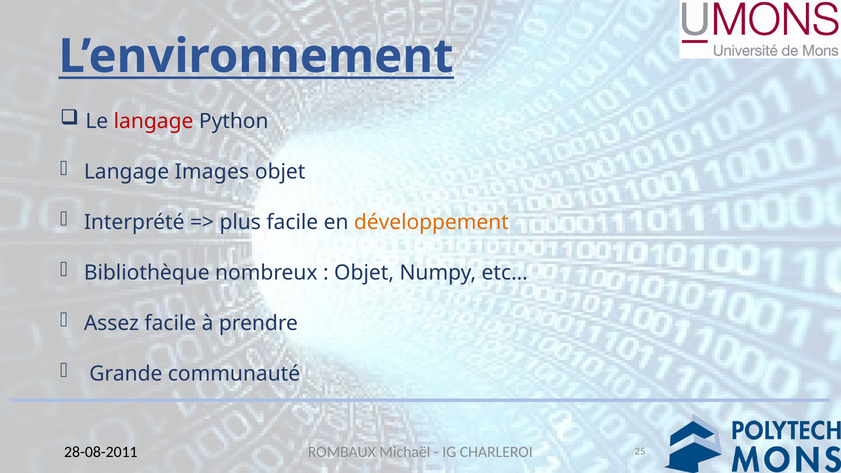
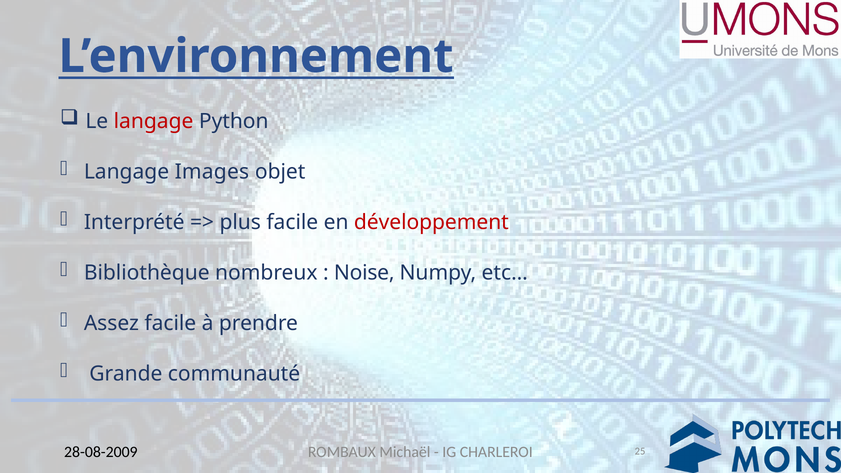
développement colour: orange -> red
Objet at (364, 273): Objet -> Noise
28-08-2011: 28-08-2011 -> 28-08-2009
